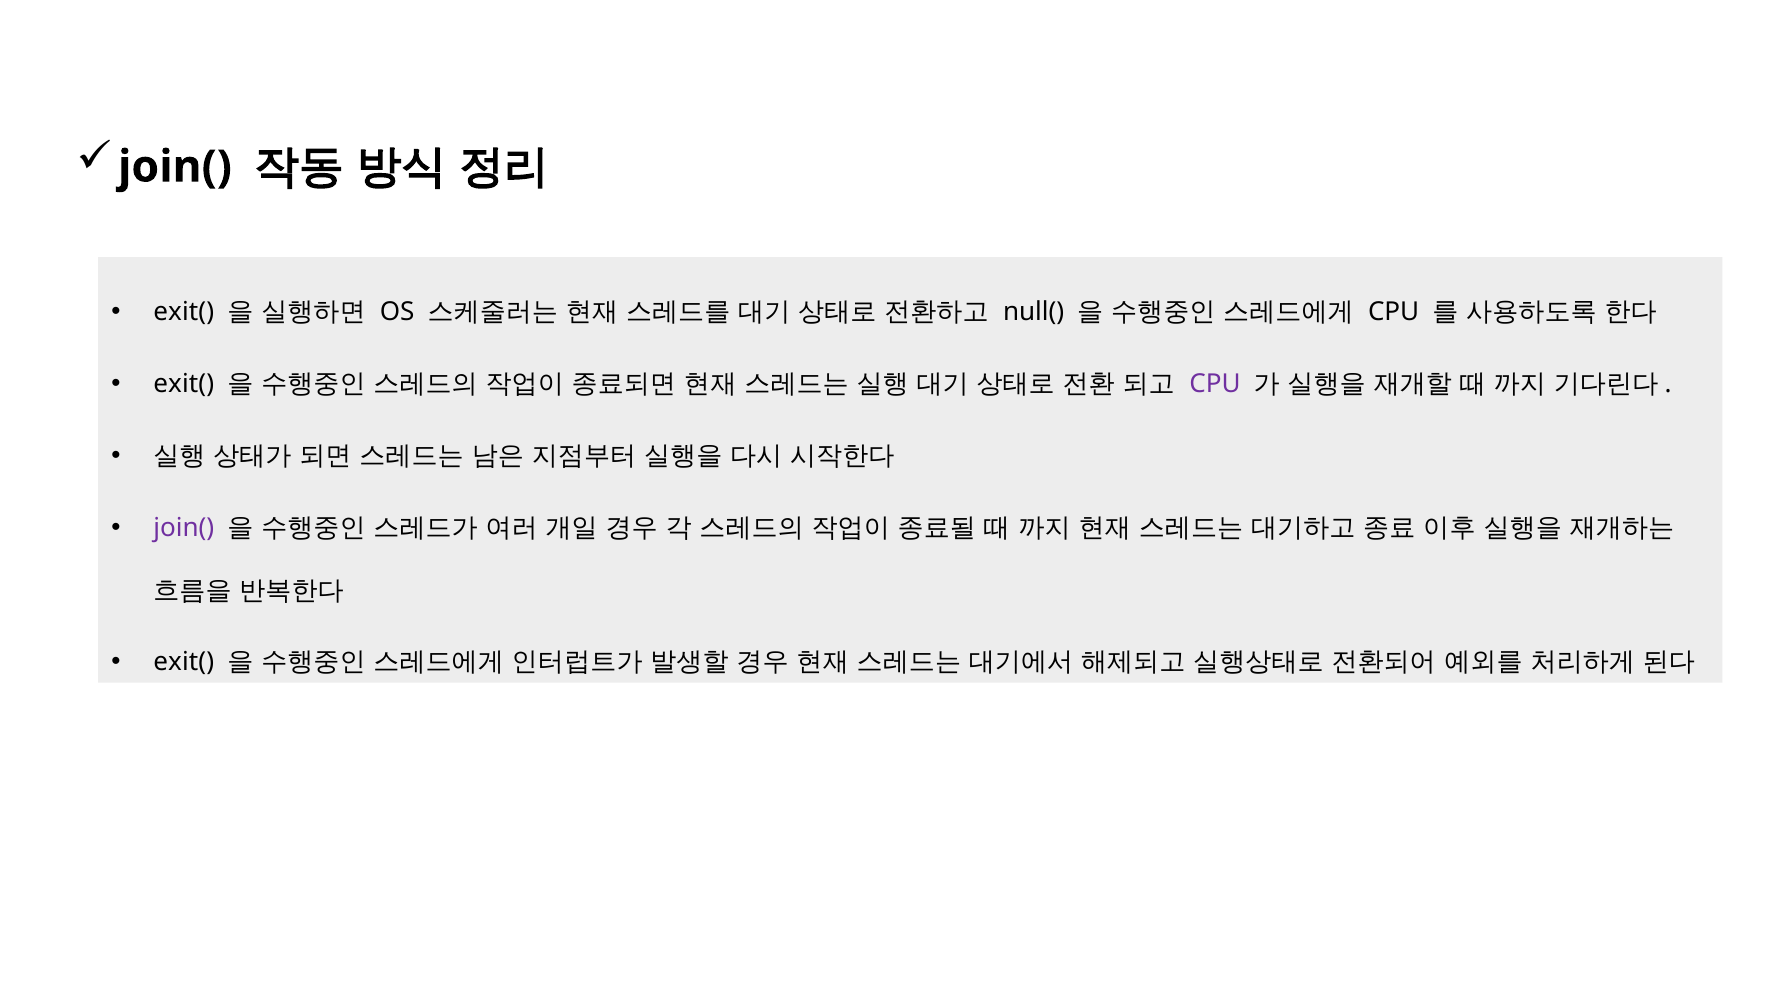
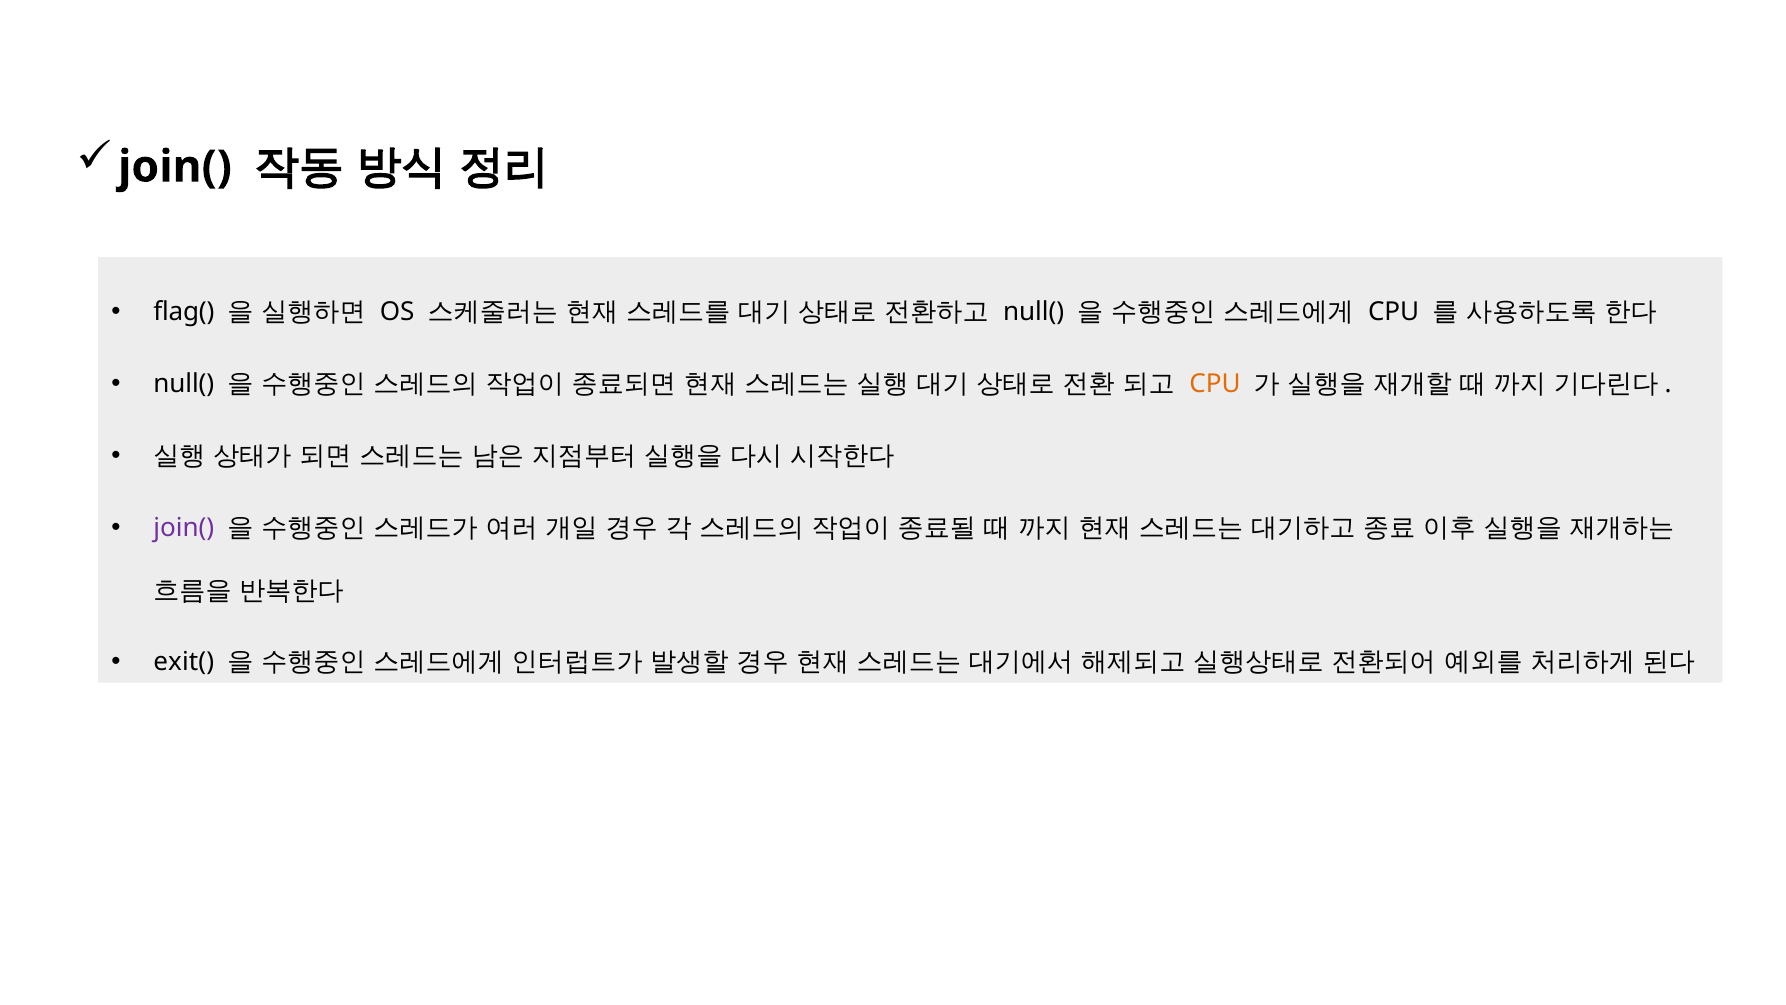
exit( at (184, 312): exit( -> flag(
exit( at (184, 384): exit( -> null(
CPU at (1215, 384) colour: purple -> orange
